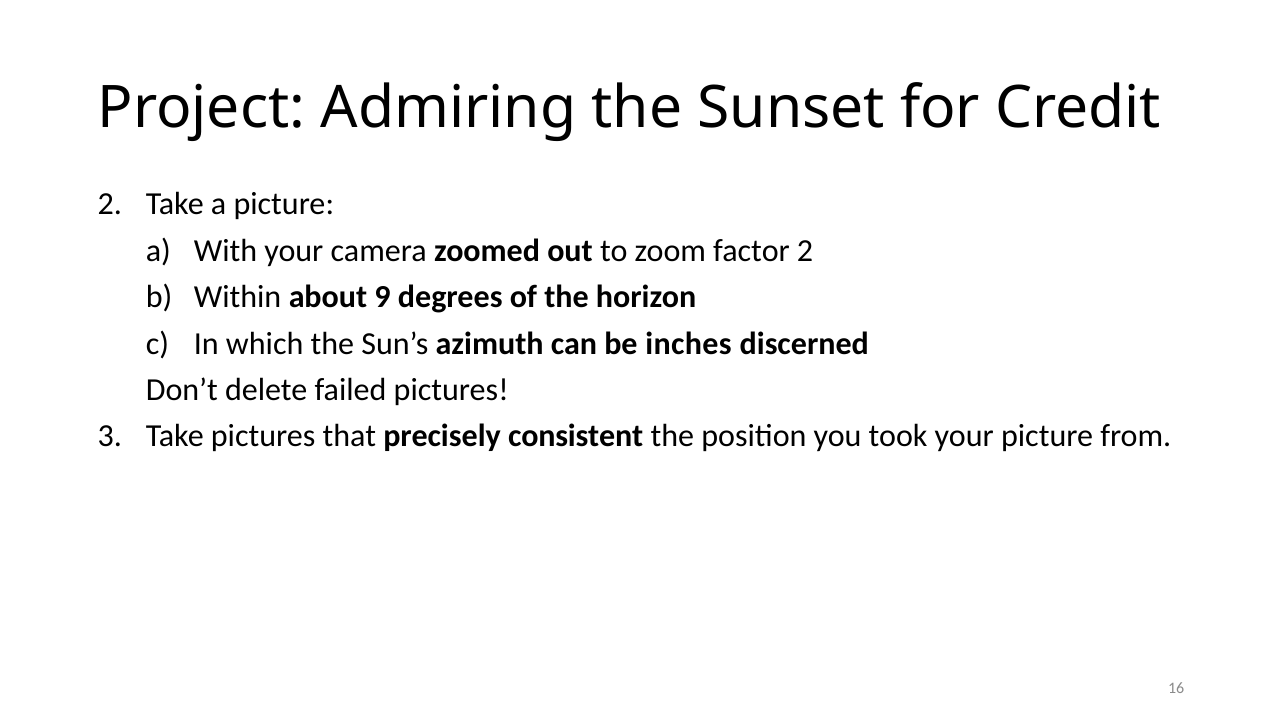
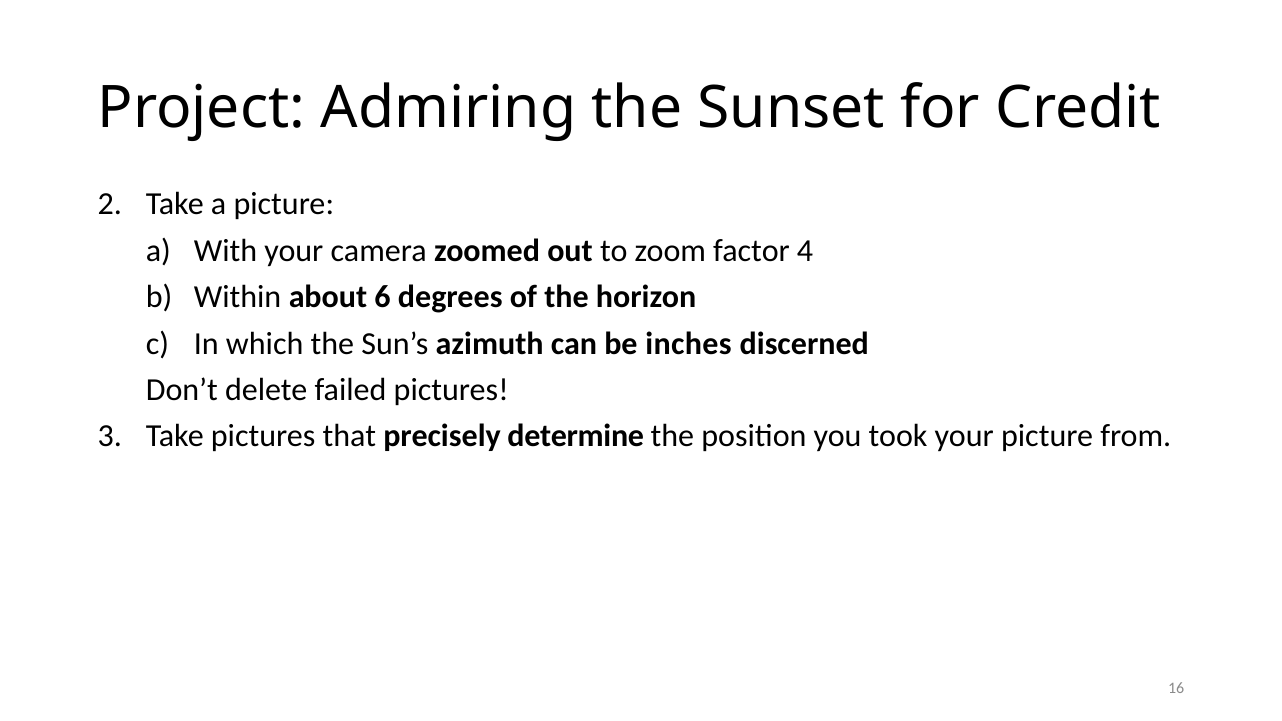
factor 2: 2 -> 4
9: 9 -> 6
consistent: consistent -> determine
